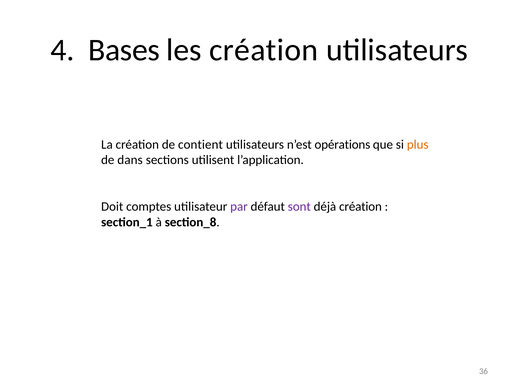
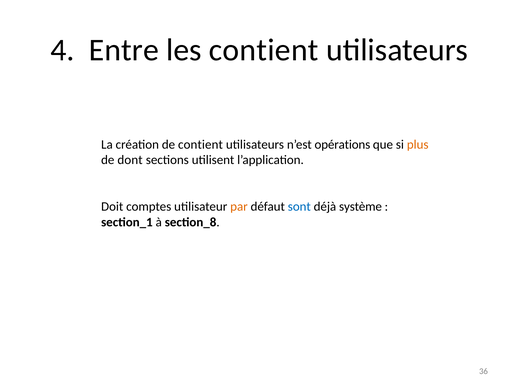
Bases: Bases -> Entre
les création: création -> contient
dans: dans -> dont
par colour: purple -> orange
sont colour: purple -> blue
déjà création: création -> système
